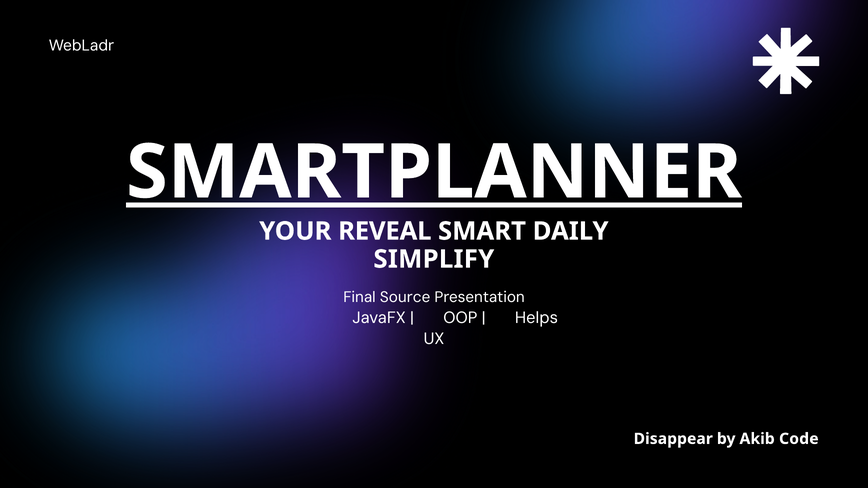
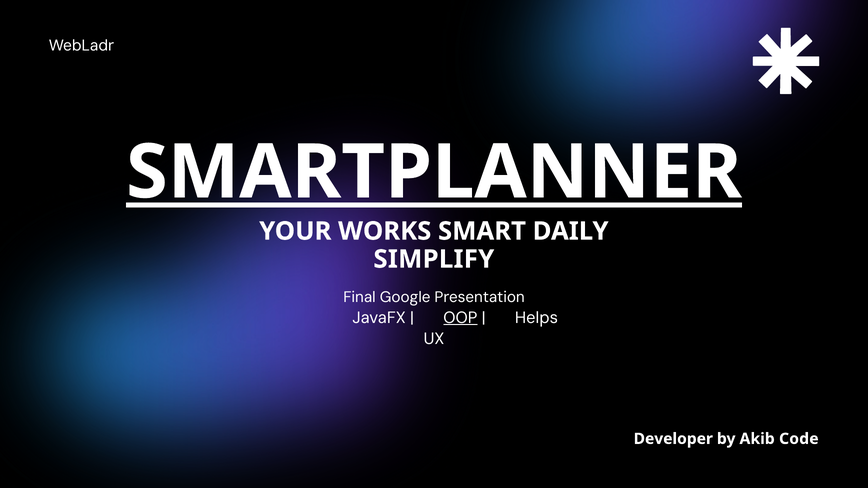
REVEAL: REVEAL -> WORKS
Source: Source -> Google
OOP underline: none -> present
Disappear: Disappear -> Developer
